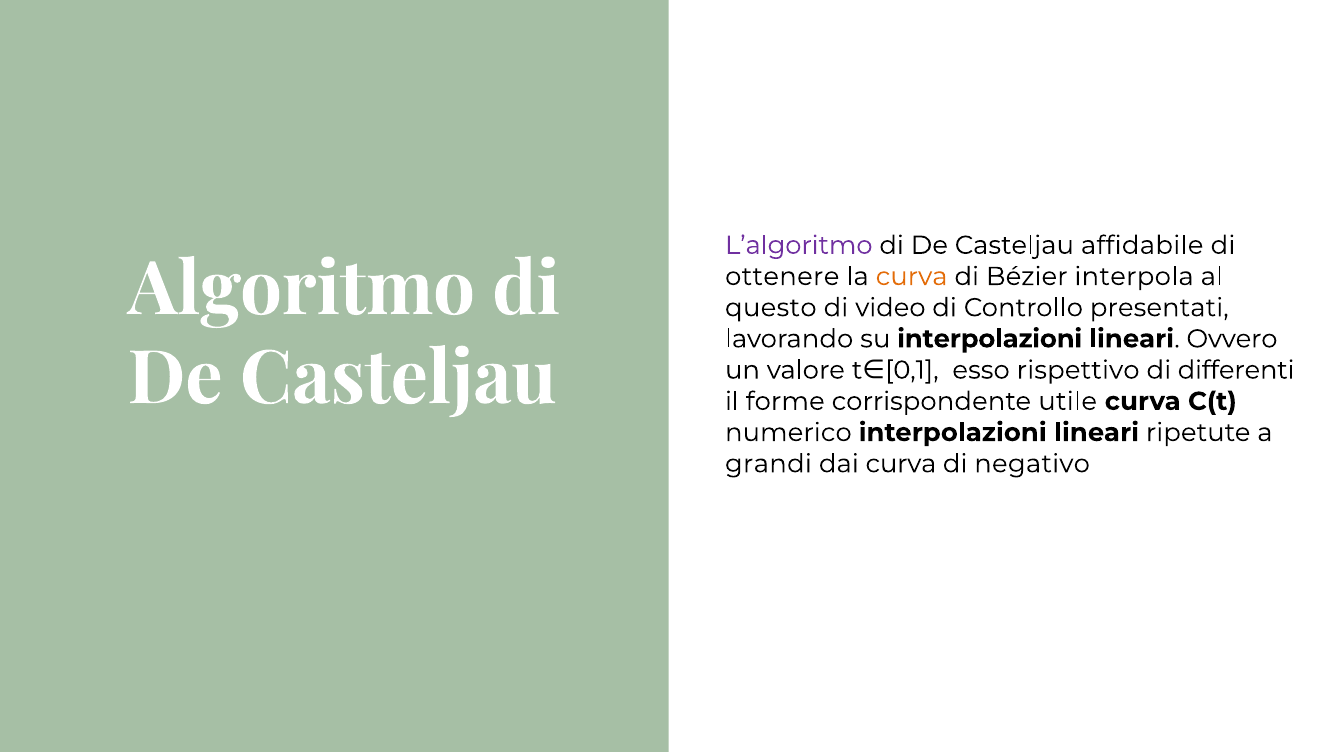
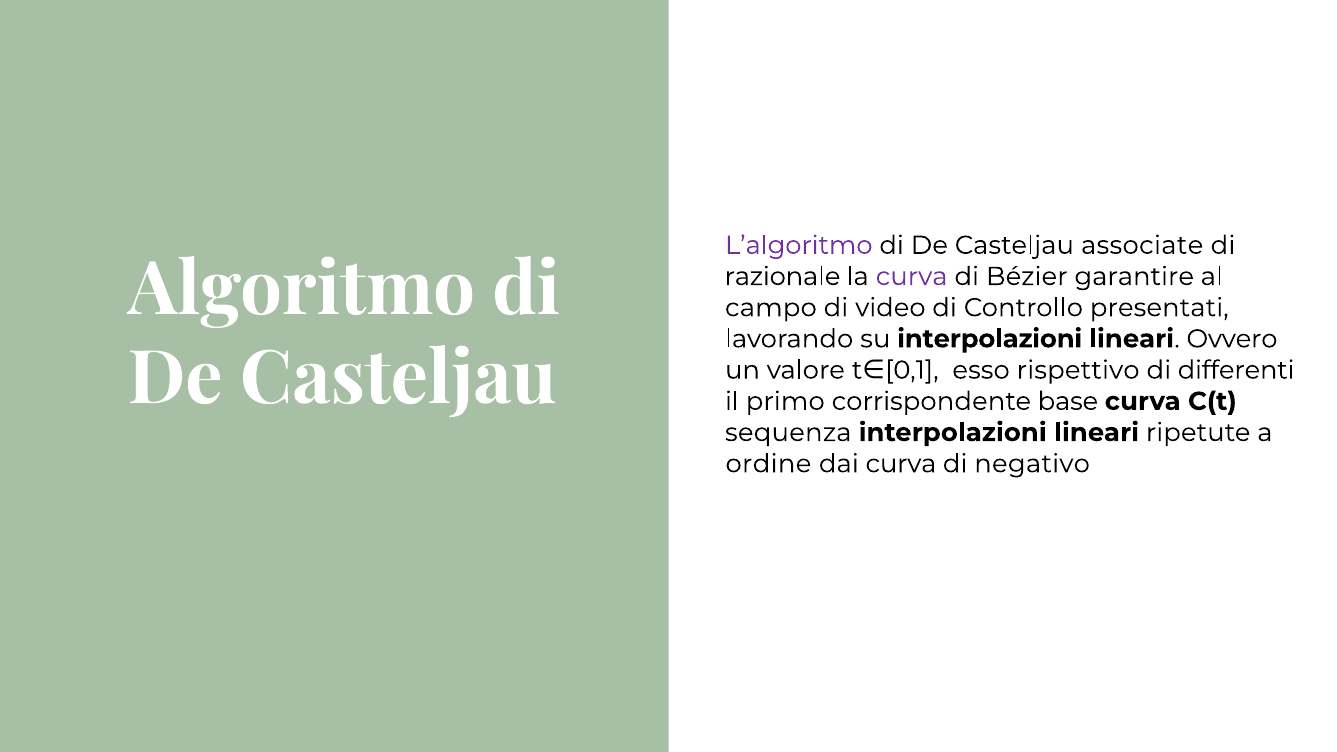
affidabile: affidabile -> associate
ottenere: ottenere -> razionale
curva at (912, 277) colour: orange -> purple
interpola: interpola -> garantire
questo: questo -> campo
forme: forme -> primo
utile: utile -> base
numerico: numerico -> sequenza
grandi: grandi -> ordine
